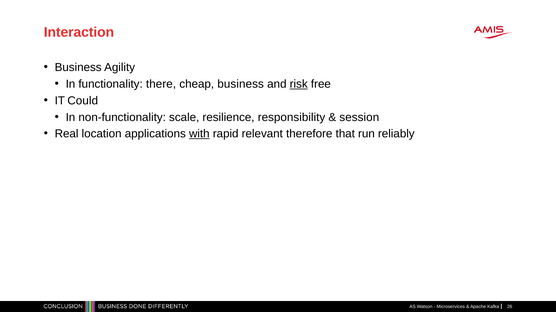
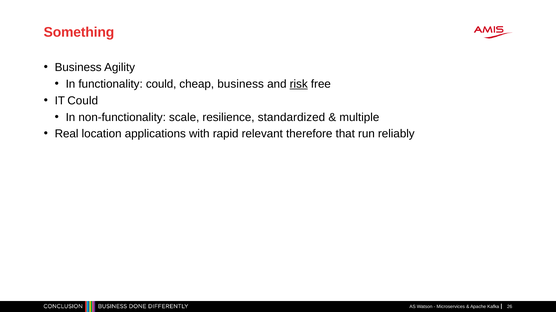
Interaction: Interaction -> Something
functionality there: there -> could
responsibility: responsibility -> standardized
session: session -> multiple
with underline: present -> none
